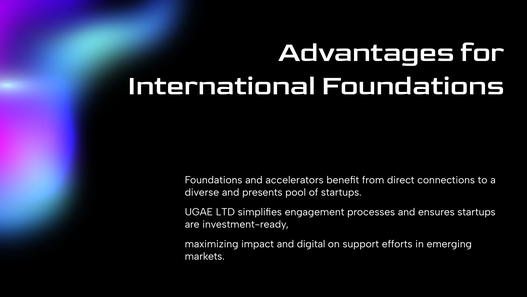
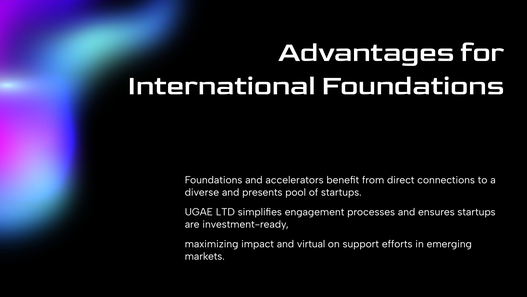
digital: digital -> virtual
